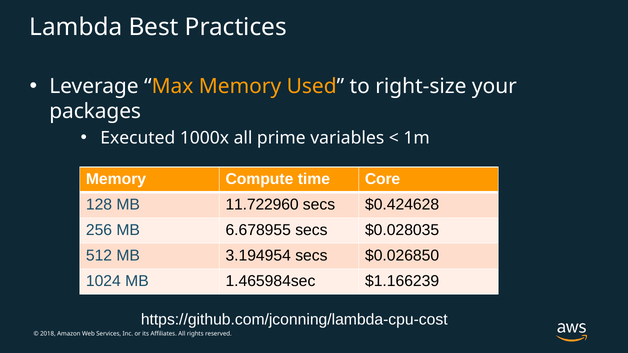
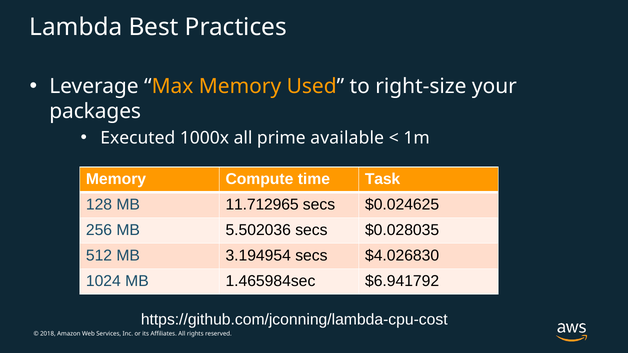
variables: variables -> available
Core: Core -> Task
11.722960: 11.722960 -> 11.712965
$0.424628: $0.424628 -> $0.024625
6.678955: 6.678955 -> 5.502036
$0.026850: $0.026850 -> $4.026830
$1.166239: $1.166239 -> $6.941792
